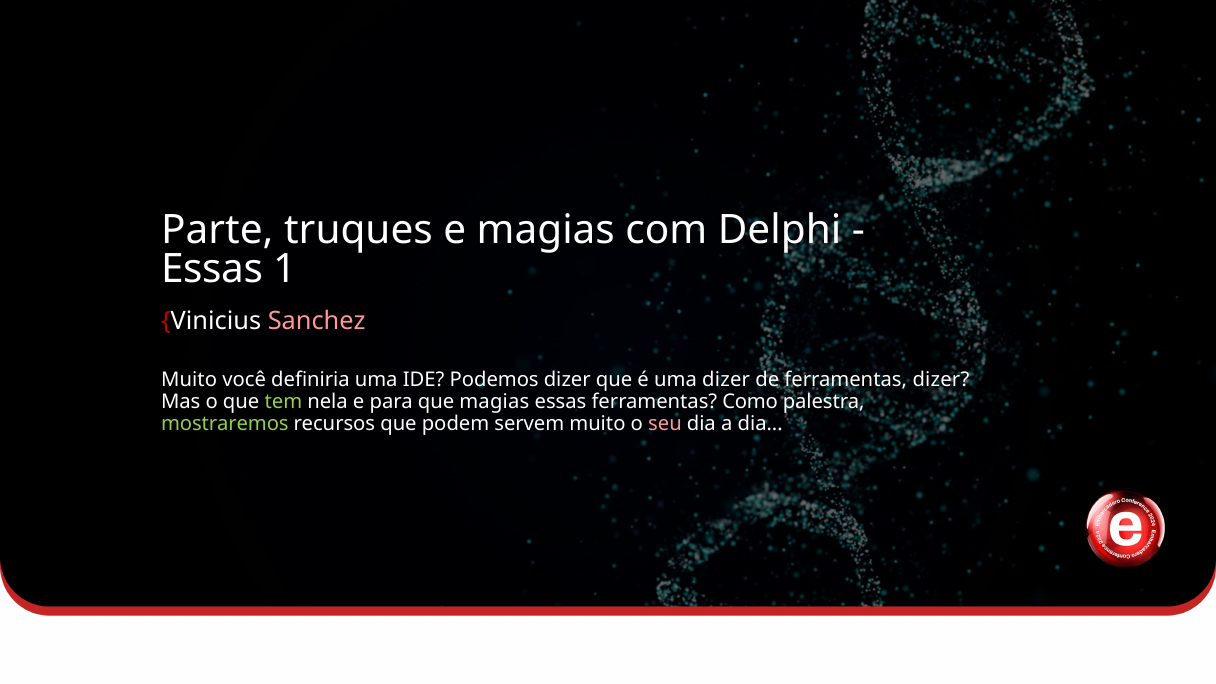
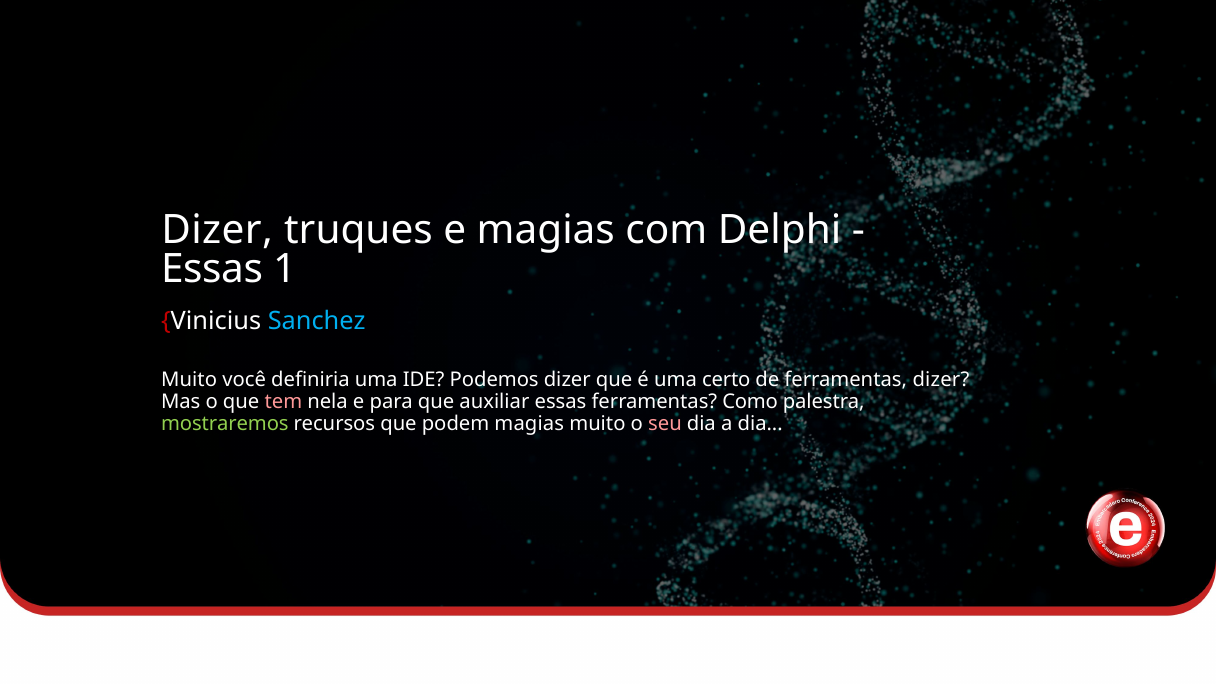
Parte at (217, 230): Parte -> Dizer
Sanchez colour: pink -> light blue
uma dizer: dizer -> certo
tem colour: light green -> pink
que magias: magias -> auxiliar
podem servem: servem -> magias
